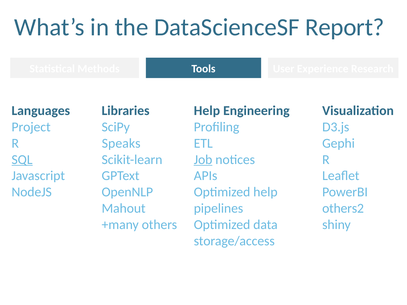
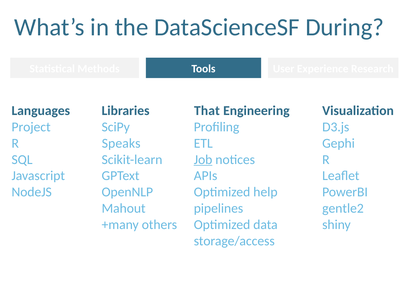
Report: Report -> During
Help at (207, 111): Help -> That
SQL underline: present -> none
others2: others2 -> gentle2
